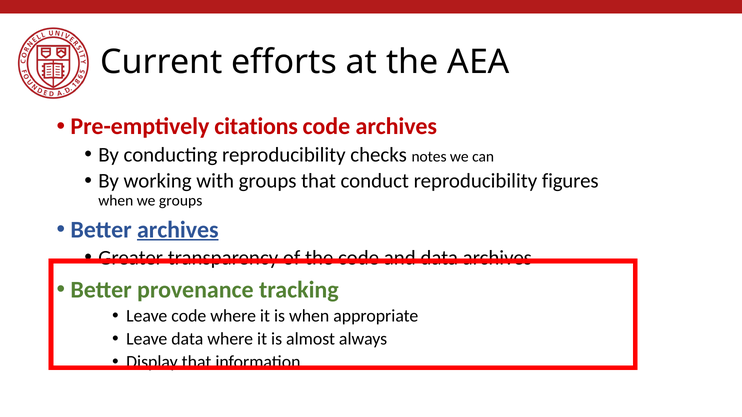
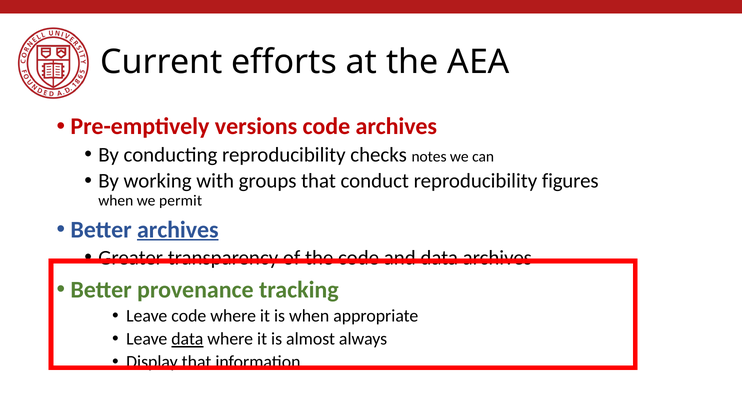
citations: citations -> versions
we groups: groups -> permit
data at (187, 339) underline: none -> present
